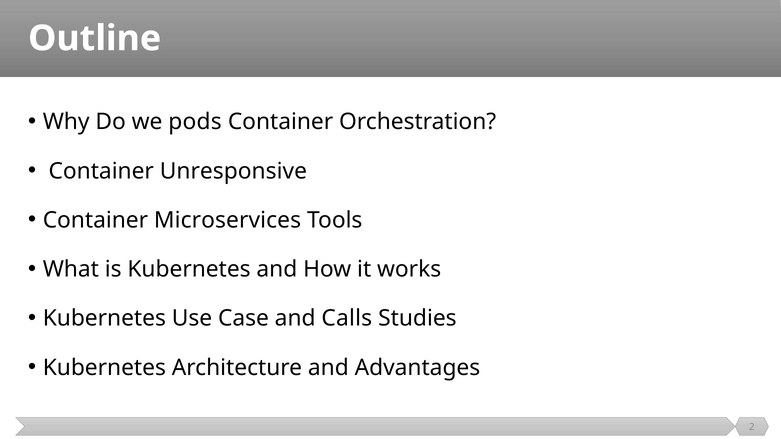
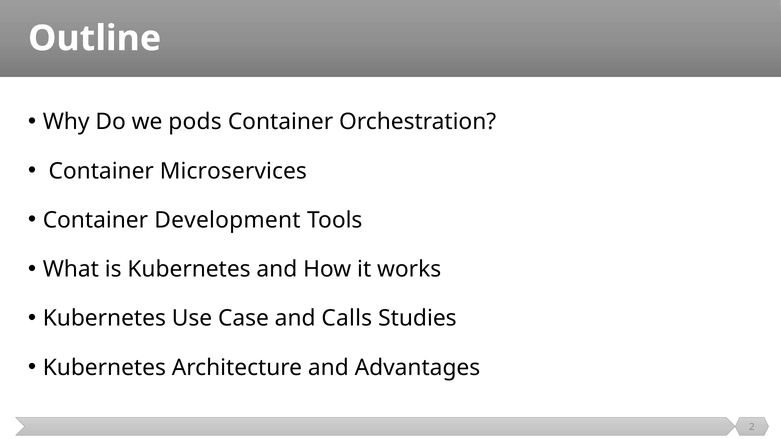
Unresponsive: Unresponsive -> Microservices
Microservices: Microservices -> Development
